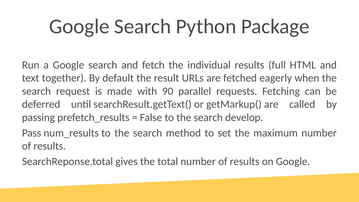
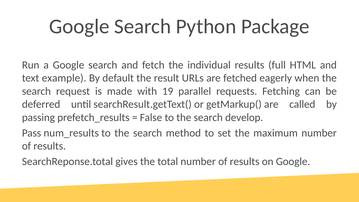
together: together -> example
90: 90 -> 19
